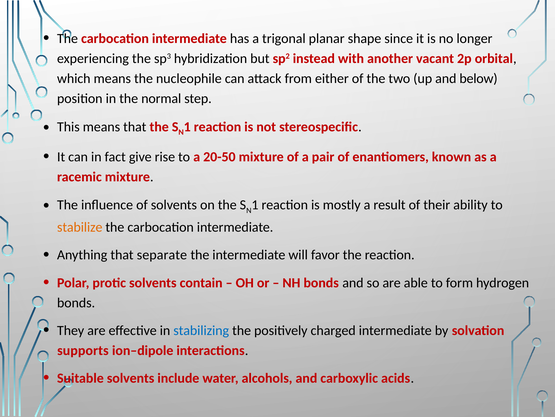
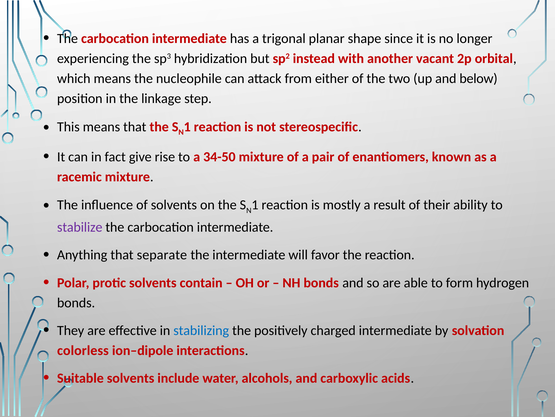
normal: normal -> linkage
20-50: 20-50 -> 34-50
stabilize colour: orange -> purple
supports: supports -> colorless
